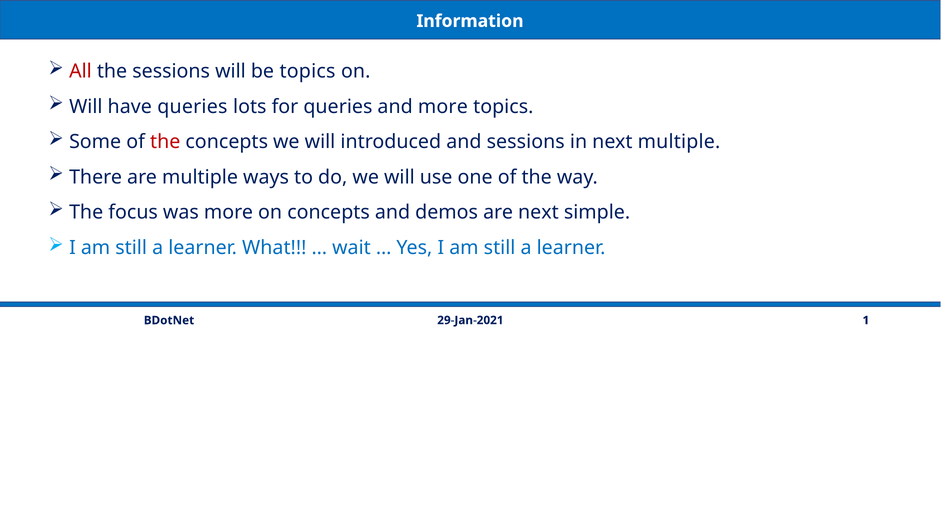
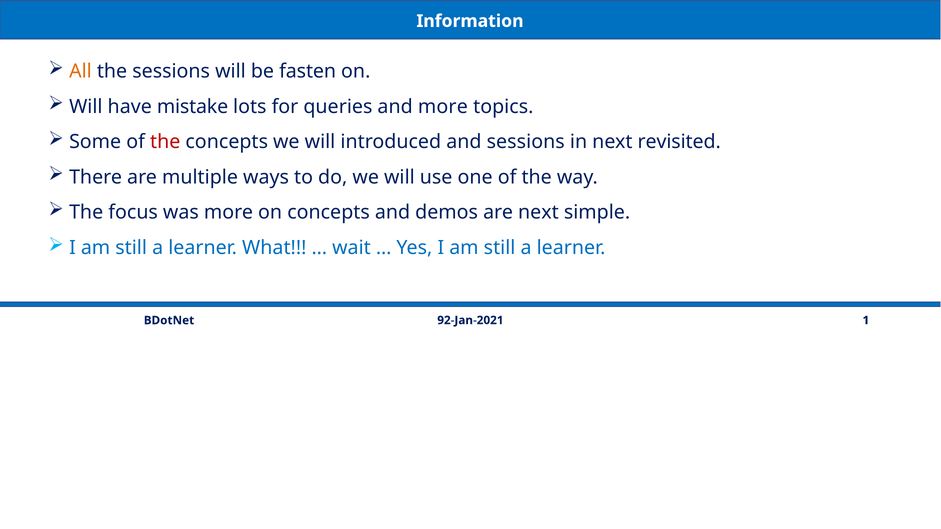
All colour: red -> orange
be topics: topics -> fasten
have queries: queries -> mistake
next multiple: multiple -> revisited
29-Jan-2021: 29-Jan-2021 -> 92-Jan-2021
